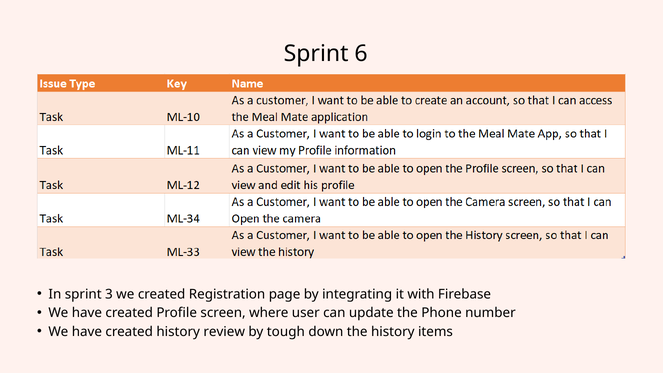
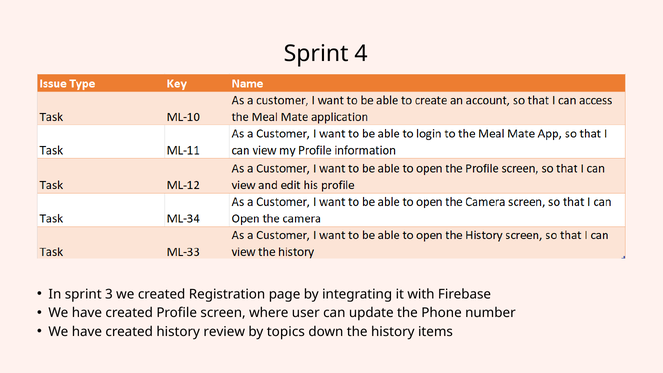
6: 6 -> 4
tough: tough -> topics
